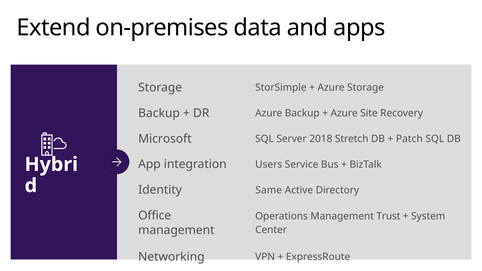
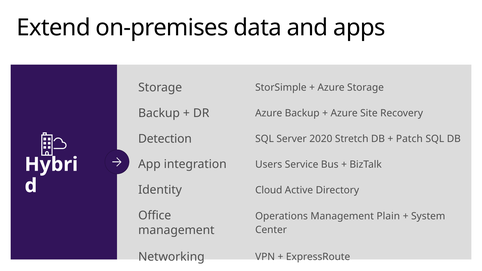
Microsoft: Microsoft -> Detection
2018: 2018 -> 2020
Same: Same -> Cloud
Trust: Trust -> Plain
